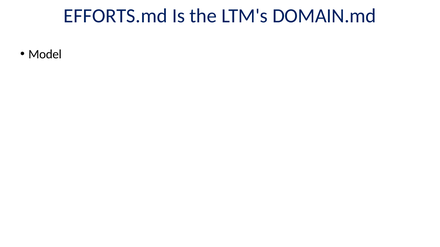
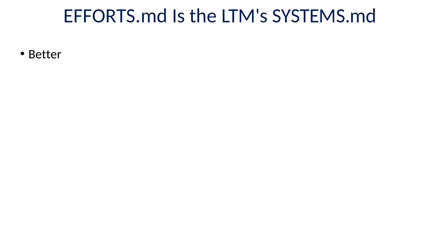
DOMAIN.md: DOMAIN.md -> SYSTEMS.md
Model: Model -> Better
